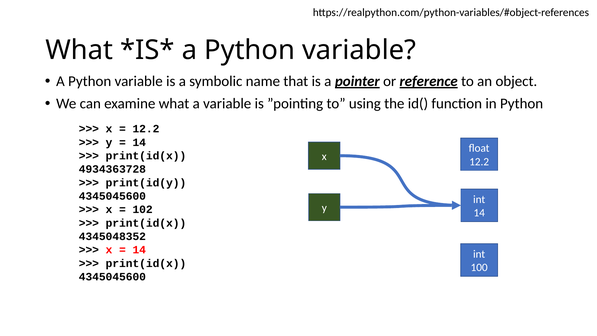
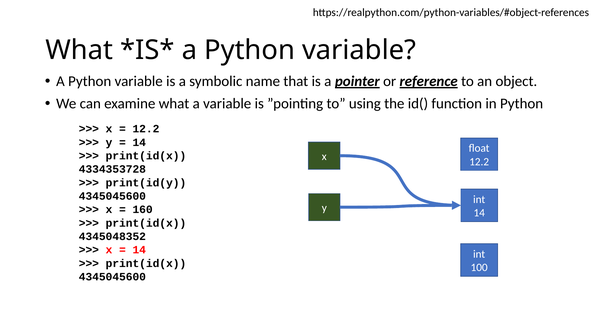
4934363728: 4934363728 -> 4334353728
102: 102 -> 160
